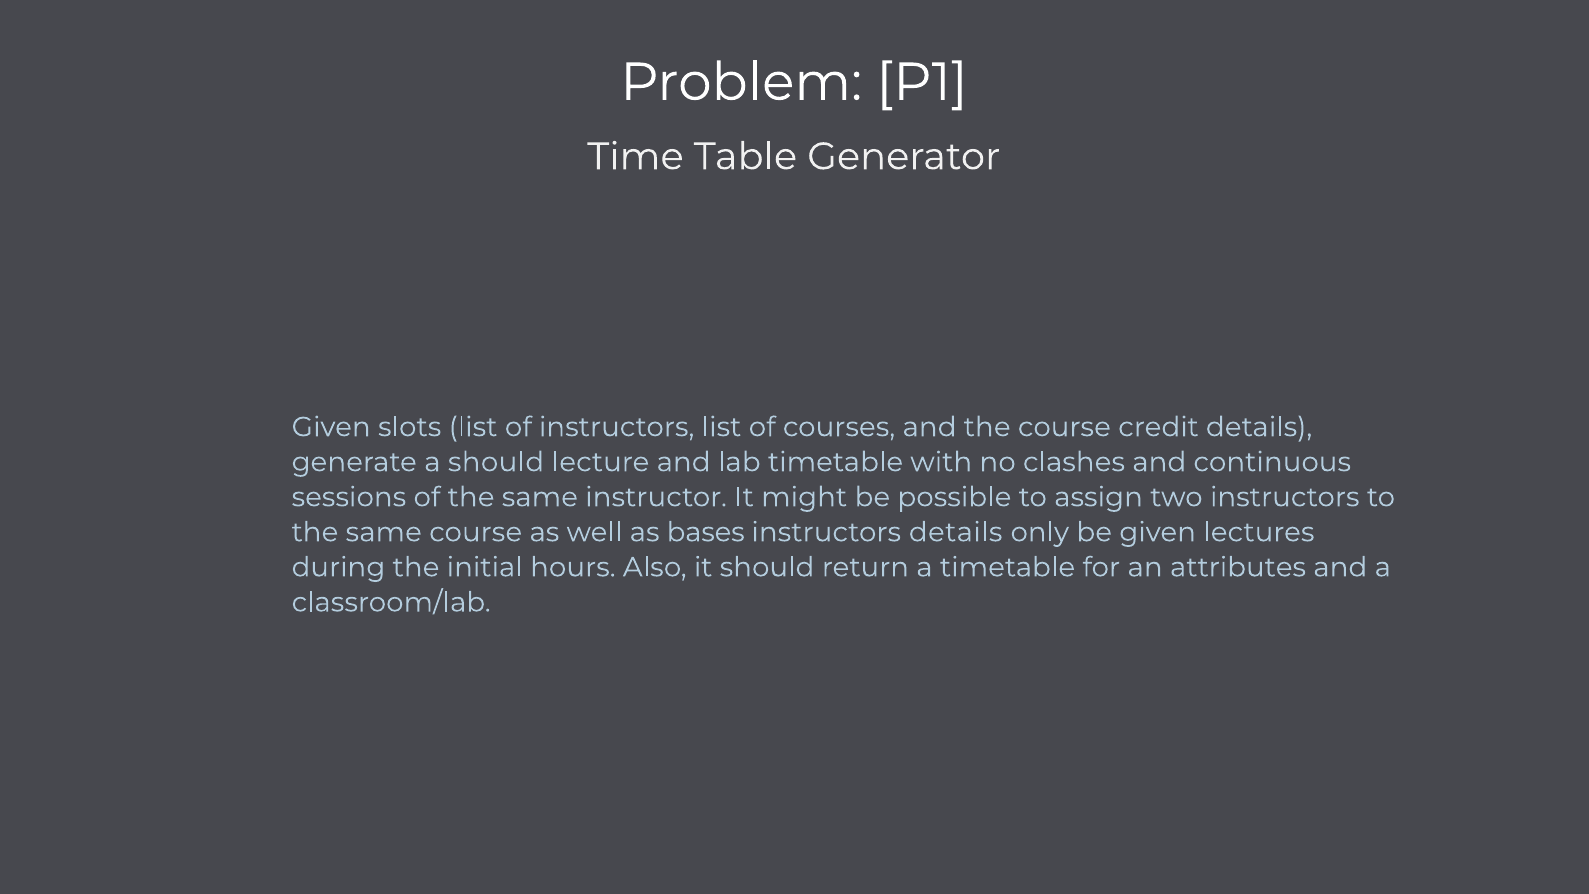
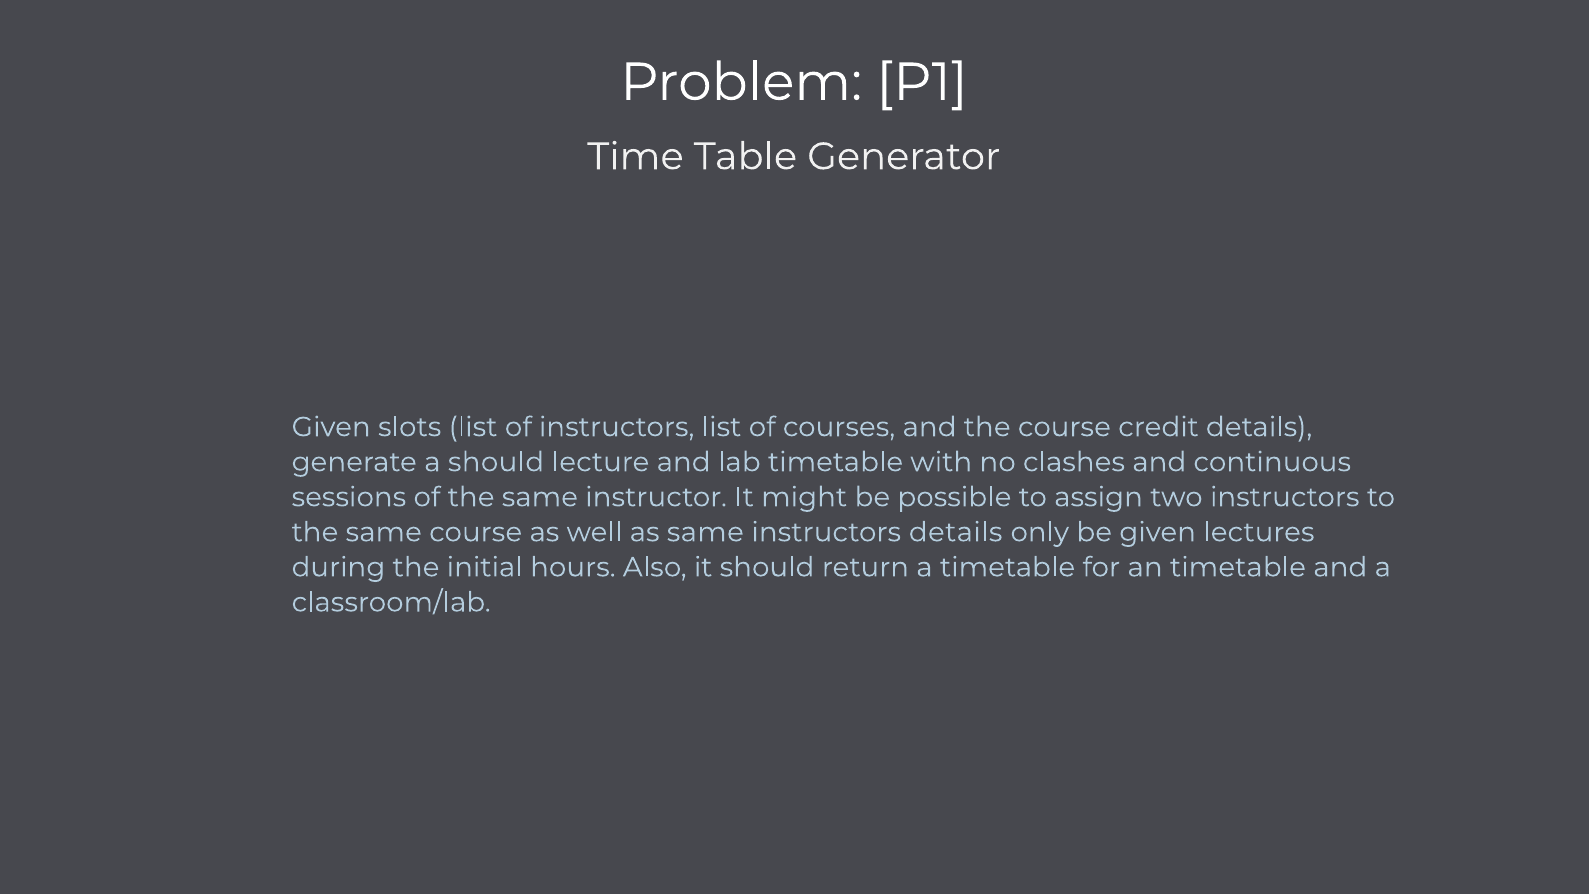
as bases: bases -> same
an attributes: attributes -> timetable
